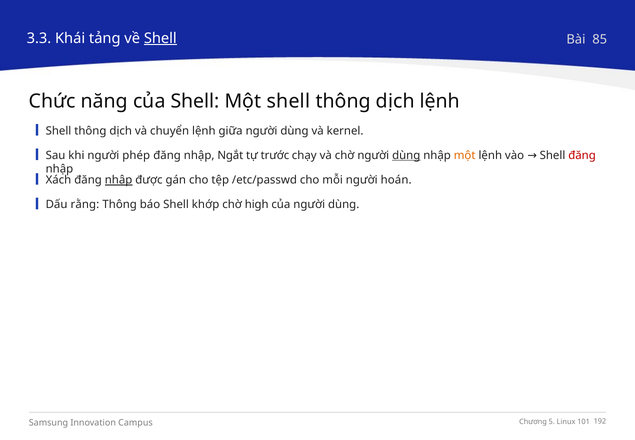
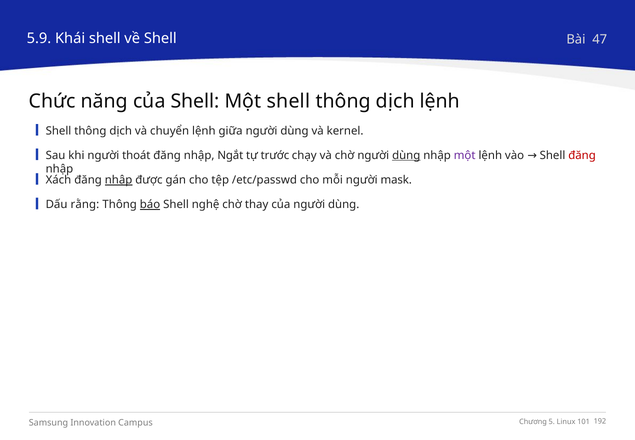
3.3: 3.3 -> 5.9
Khái tảng: tảng -> shell
Shell at (160, 38) underline: present -> none
85: 85 -> 47
phép: phép -> thoát
một at (465, 155) colour: orange -> purple
hoán: hoán -> mask
báo underline: none -> present
khớp: khớp -> nghệ
high: high -> thay
